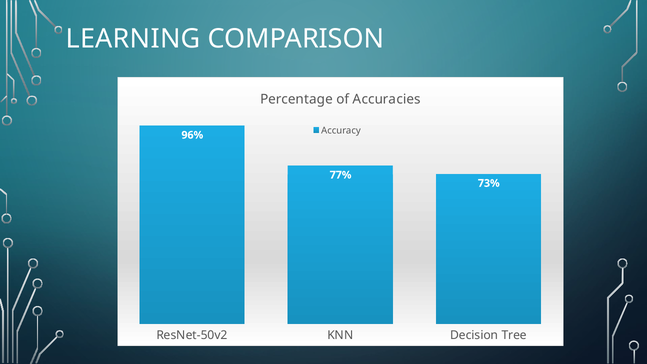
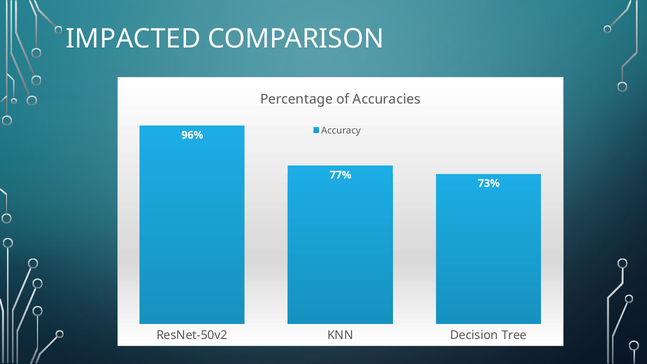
LEARNING: LEARNING -> IMPACTED
